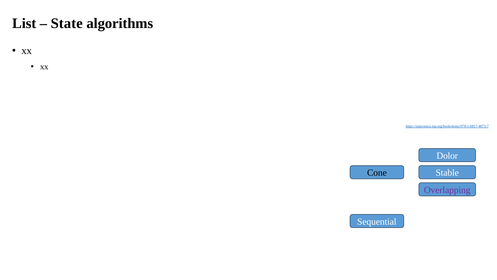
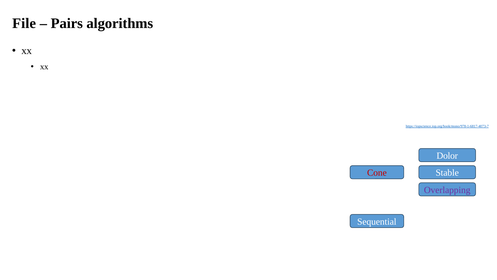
List: List -> File
State: State -> Pairs
Cone colour: black -> red
